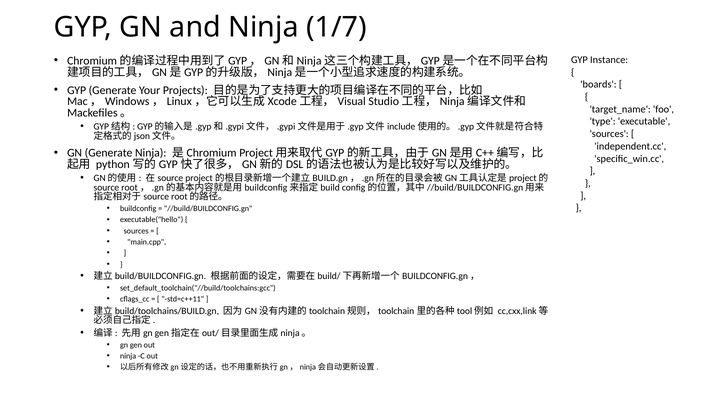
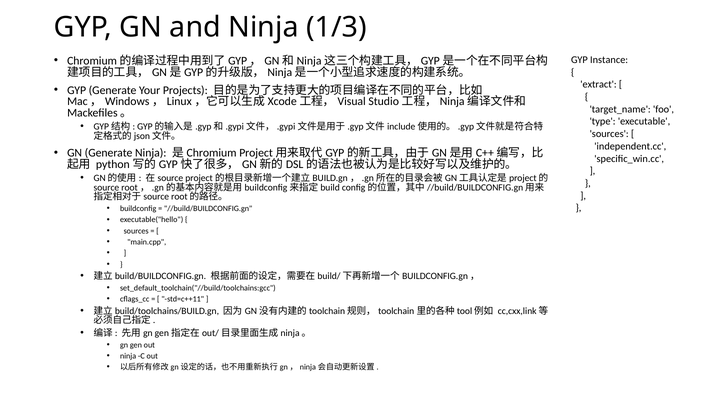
1/7: 1/7 -> 1/3
boards: boards -> extract
